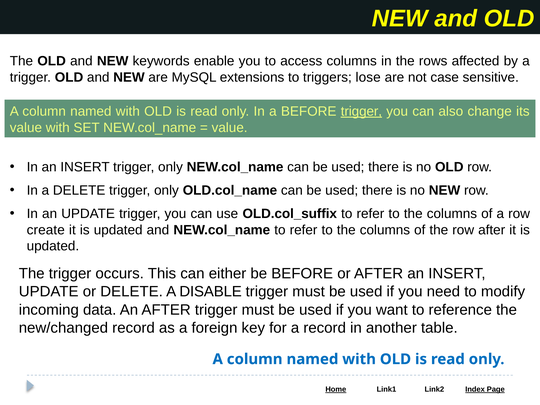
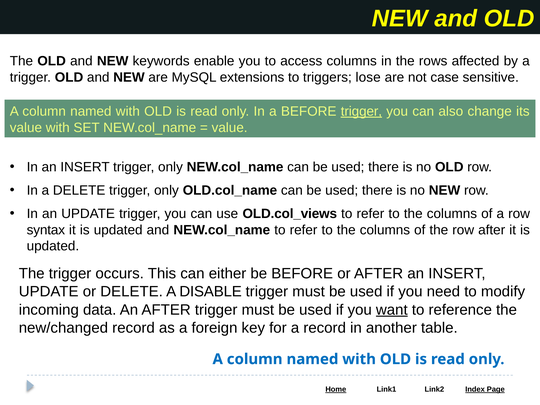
OLD.col_suffix: OLD.col_suffix -> OLD.col_views
create: create -> syntax
want underline: none -> present
